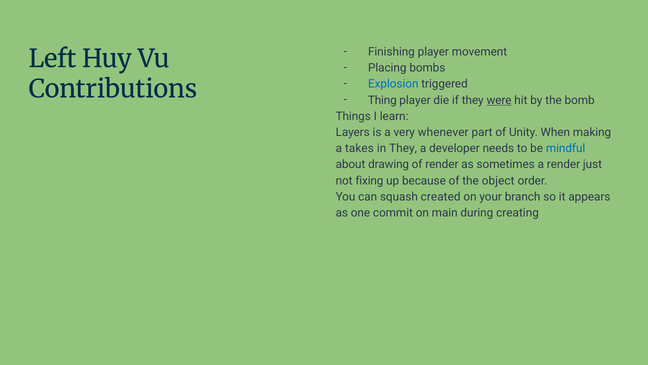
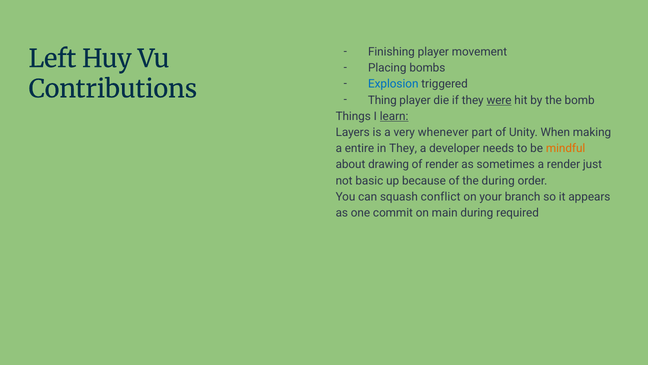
learn underline: none -> present
takes: takes -> entire
mindful colour: blue -> orange
fixing: fixing -> basic
the object: object -> during
created: created -> conflict
creating: creating -> required
